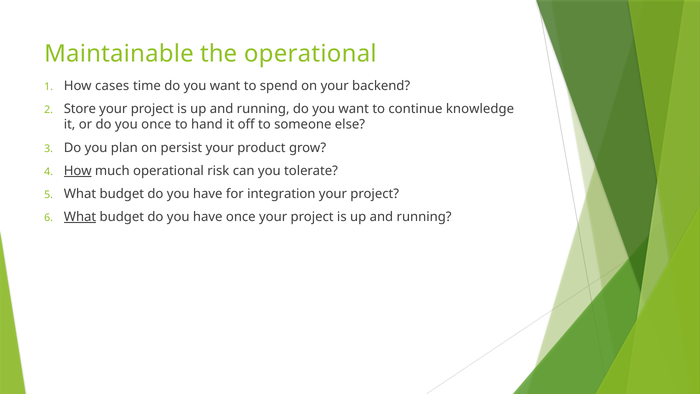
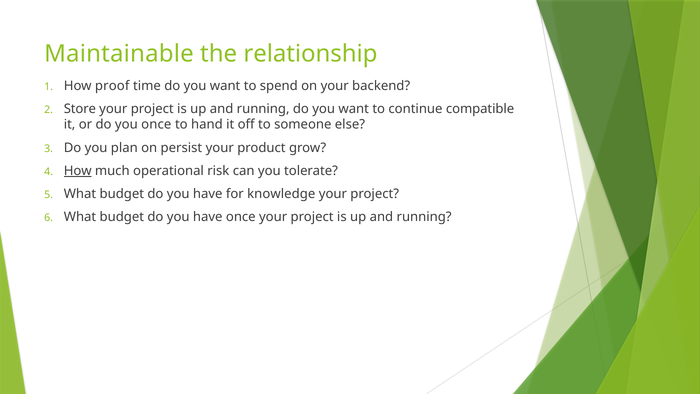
the operational: operational -> relationship
cases: cases -> proof
knowledge: knowledge -> compatible
integration: integration -> knowledge
What at (80, 217) underline: present -> none
